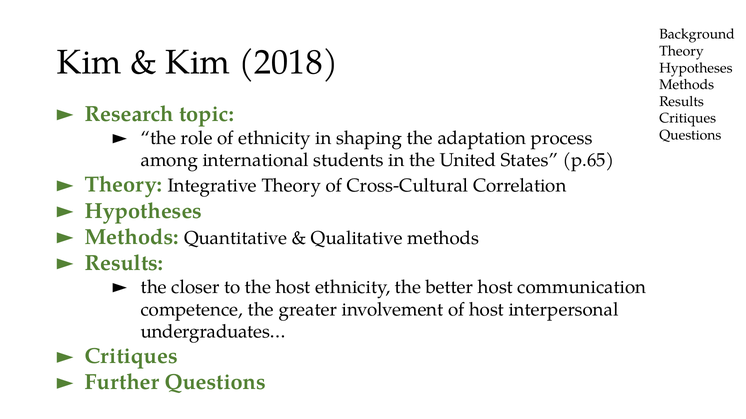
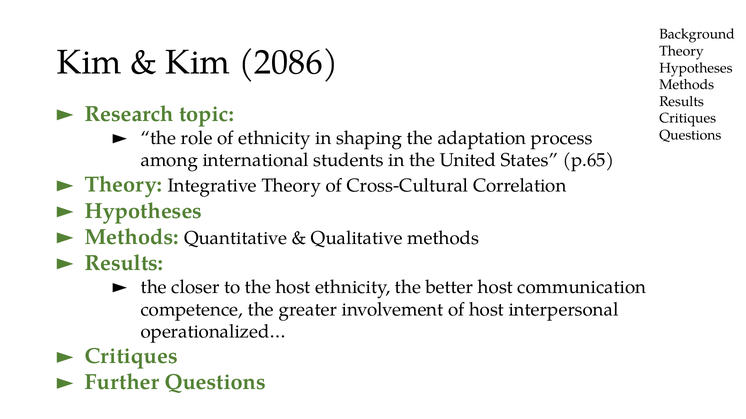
2018: 2018 -> 2086
undergraduates…: undergraduates… -> operationalized…
